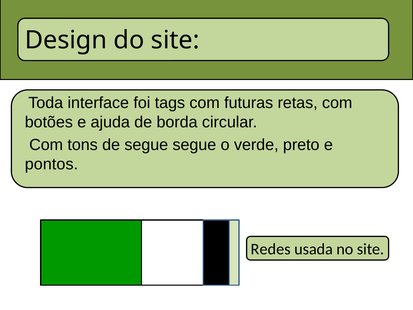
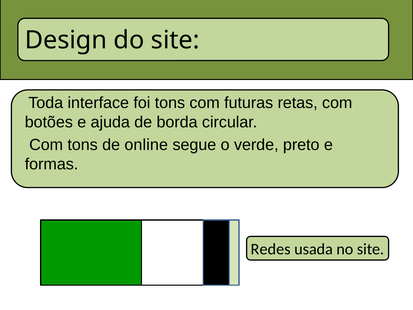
foi tags: tags -> tons
de segue: segue -> online
pontos: pontos -> formas
